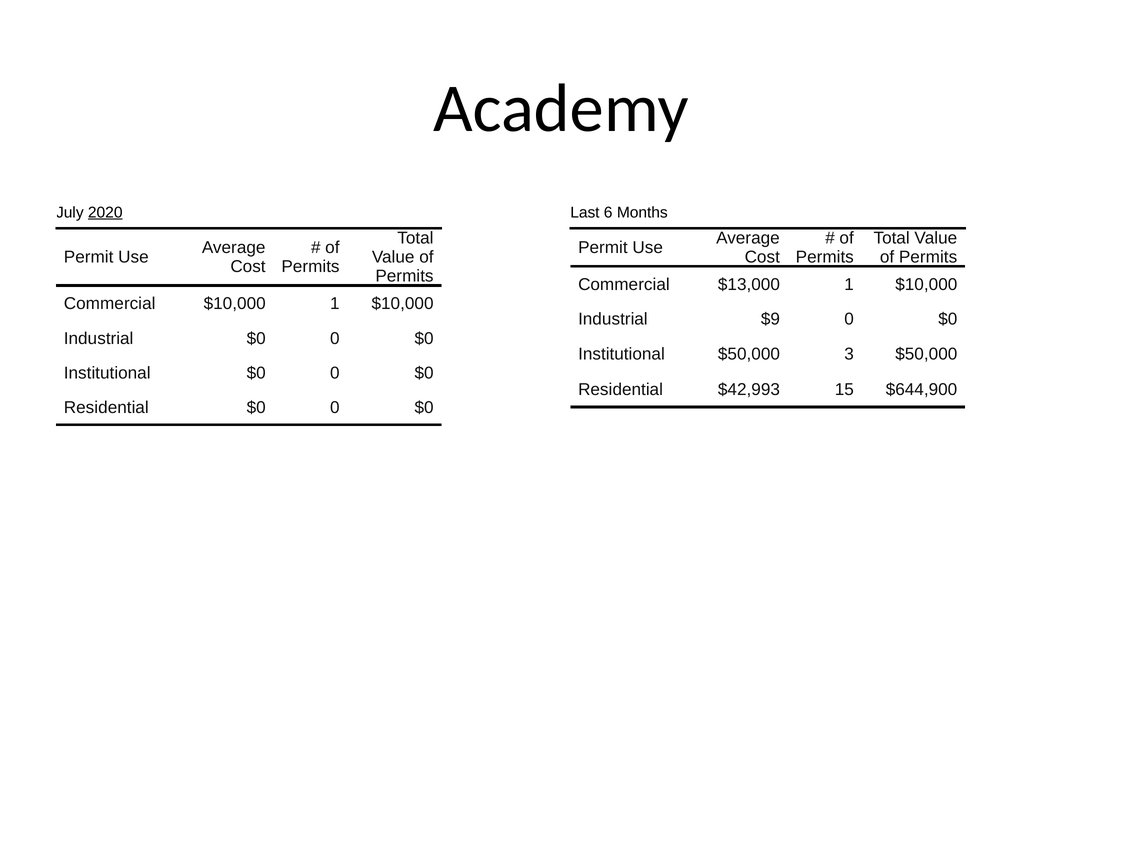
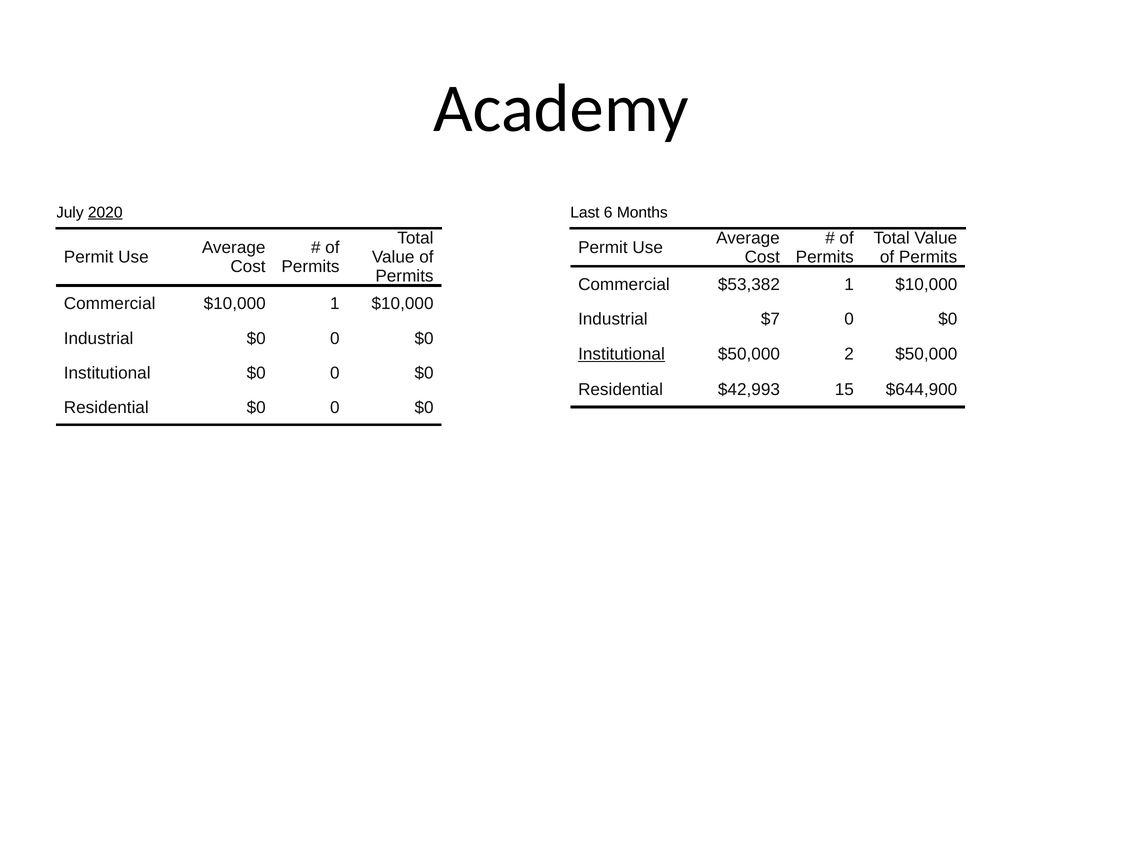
$13,000: $13,000 -> $53,382
$9: $9 -> $7
Institutional at (621, 355) underline: none -> present
3: 3 -> 2
